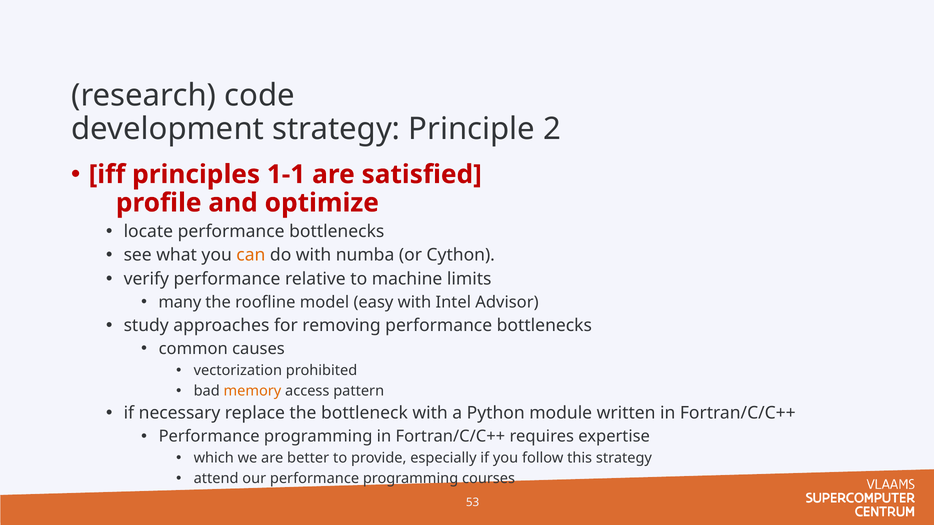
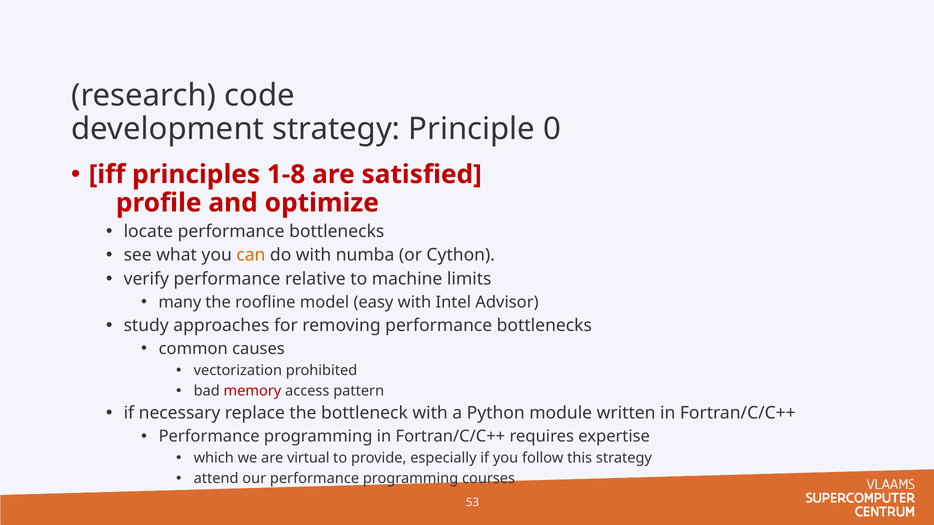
2: 2 -> 0
1-1: 1-1 -> 1-8
memory colour: orange -> red
better: better -> virtual
